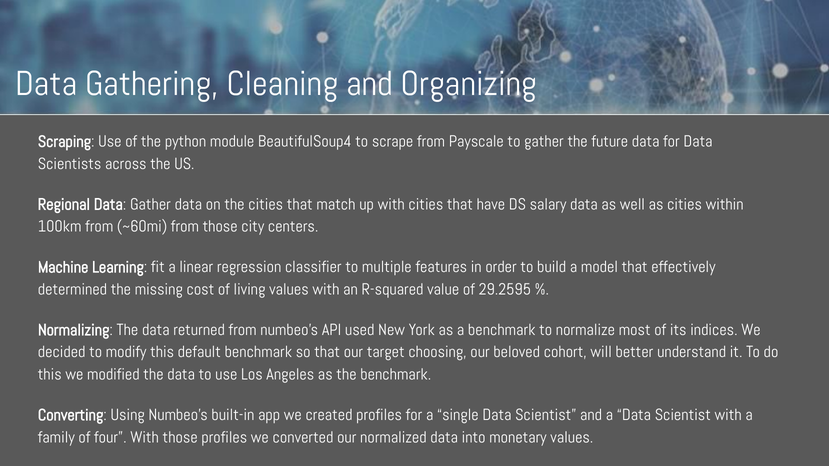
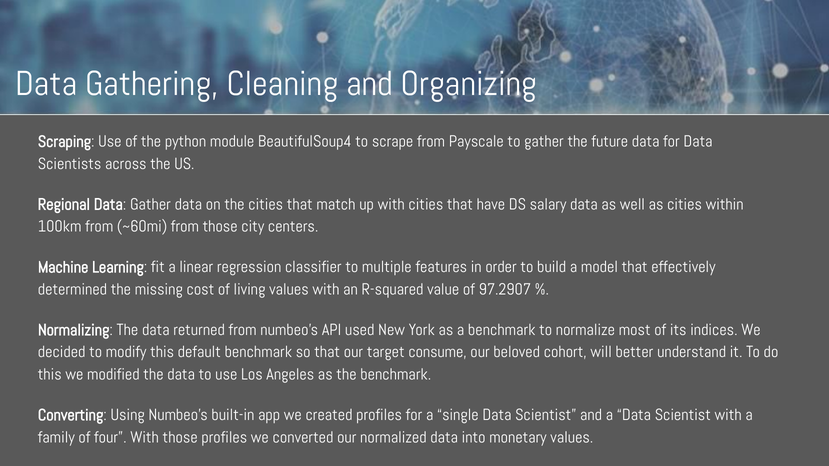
29.2595: 29.2595 -> 97.2907
choosing: choosing -> consume
